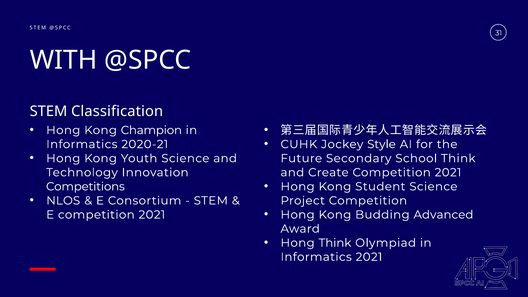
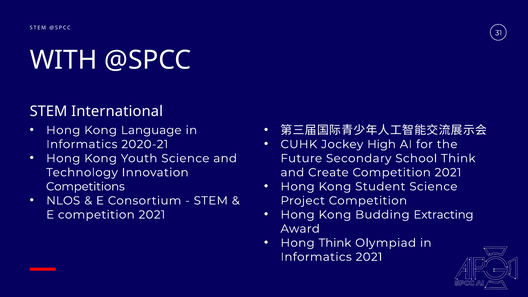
Classification: Classification -> International
Champion: Champion -> Language
Style: Style -> High
Advanced: Advanced -> Extracting
